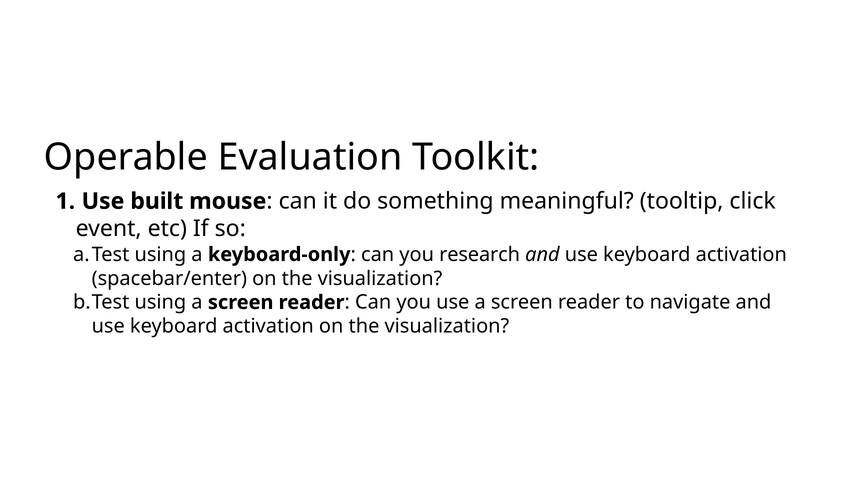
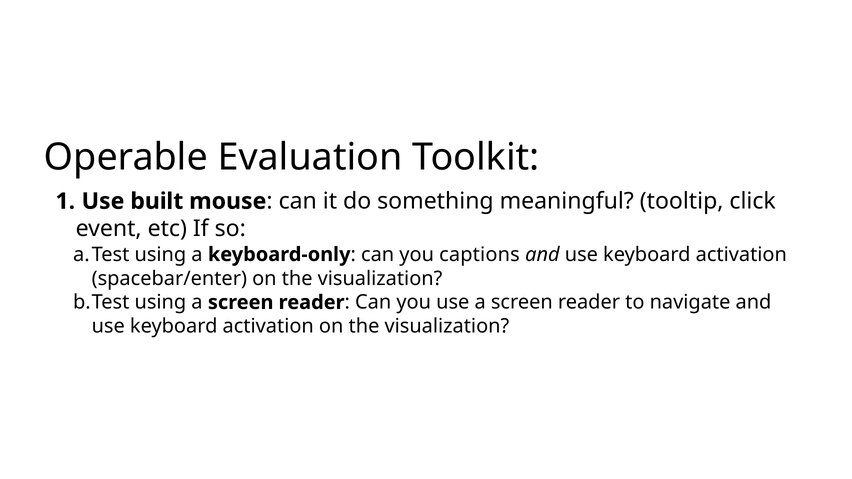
research: research -> captions
